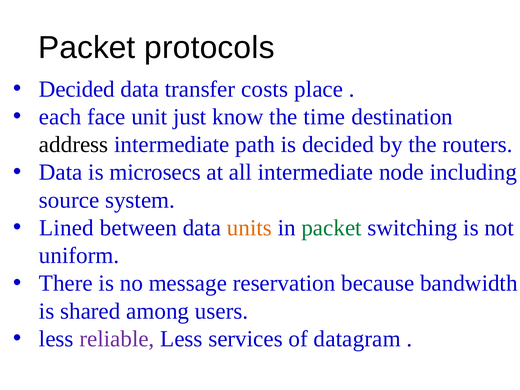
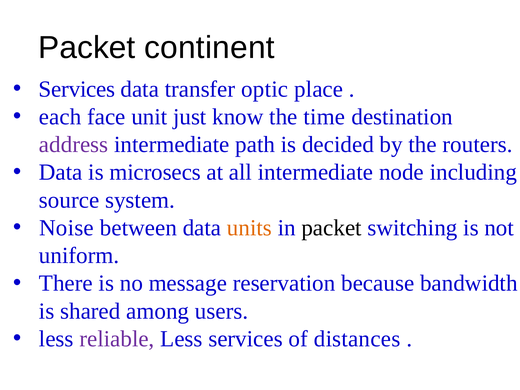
protocols: protocols -> continent
Decided at (77, 89): Decided -> Services
costs: costs -> optic
address colour: black -> purple
Lined: Lined -> Noise
packet at (332, 228) colour: green -> black
datagram: datagram -> distances
